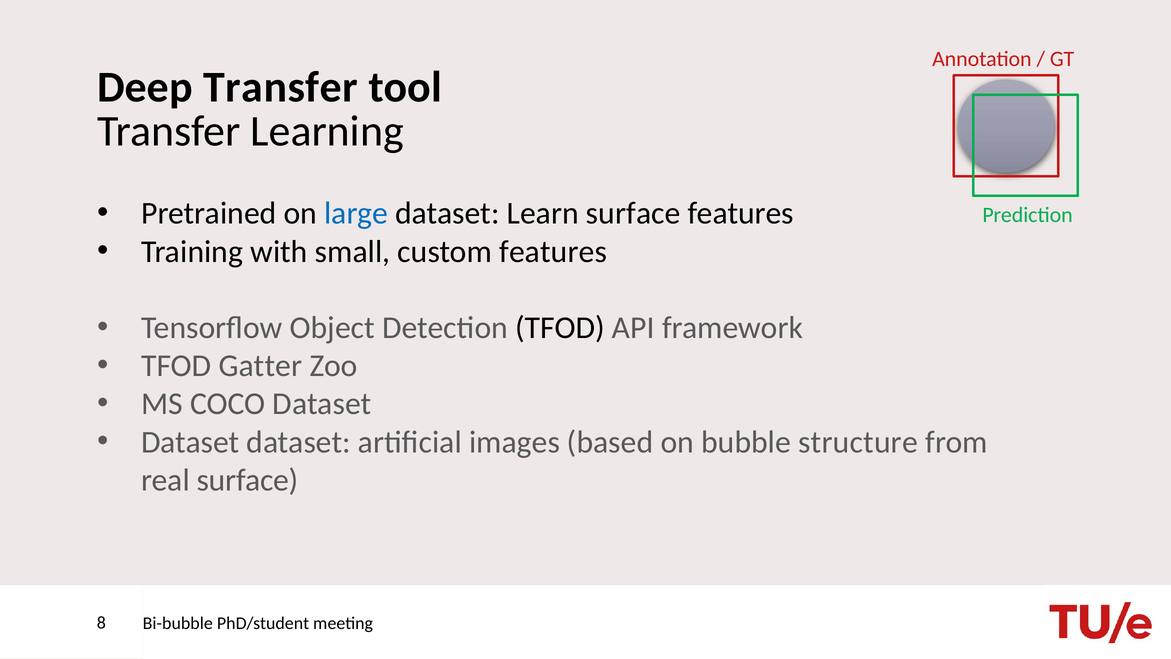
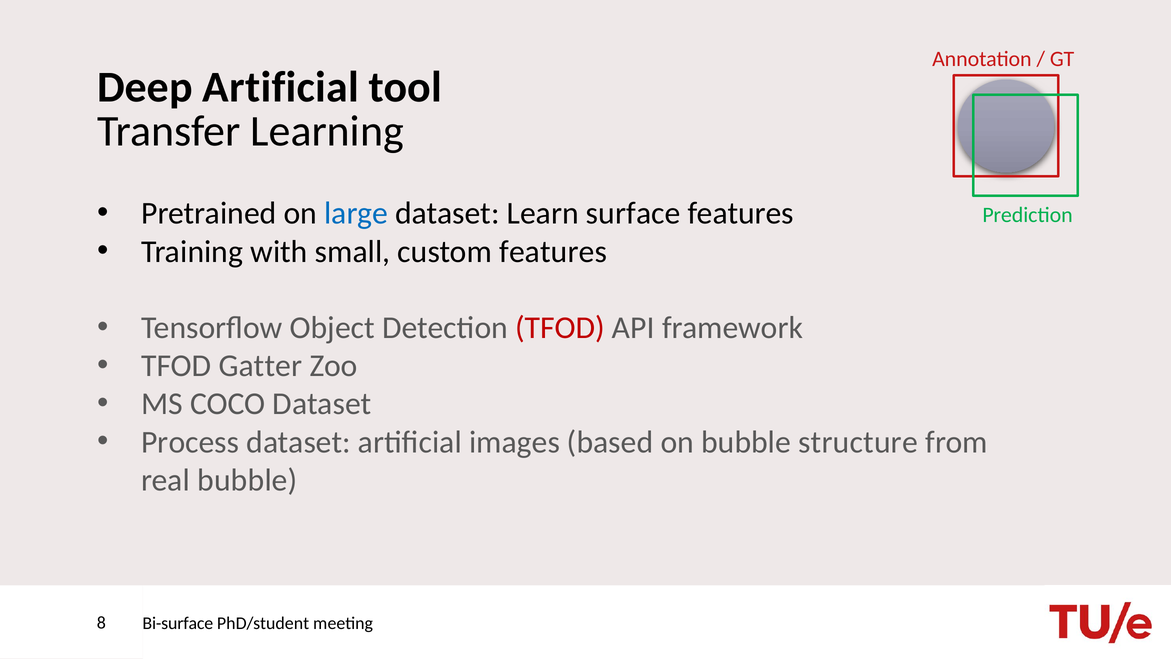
Deep Transfer: Transfer -> Artificial
TFOD at (560, 328) colour: black -> red
Dataset at (190, 442): Dataset -> Process
real surface: surface -> bubble
Bi-bubble: Bi-bubble -> Bi-surface
